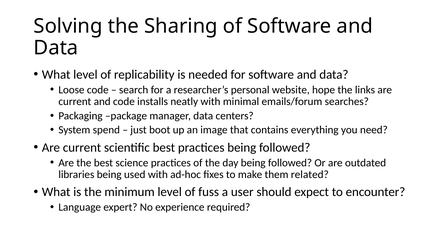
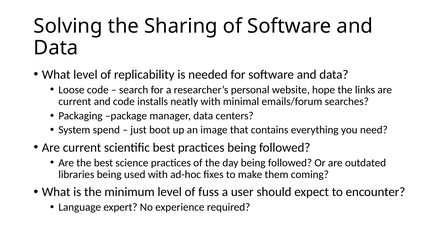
related: related -> coming
